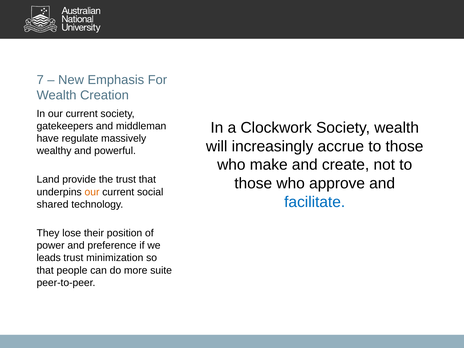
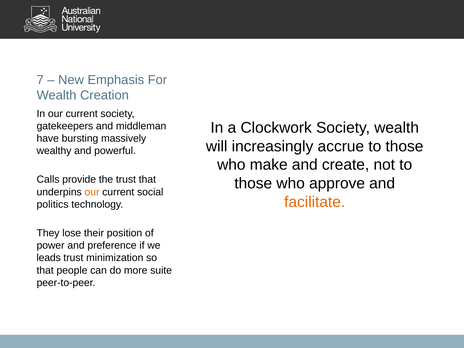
regulate: regulate -> bursting
Land: Land -> Calls
facilitate colour: blue -> orange
shared: shared -> politics
